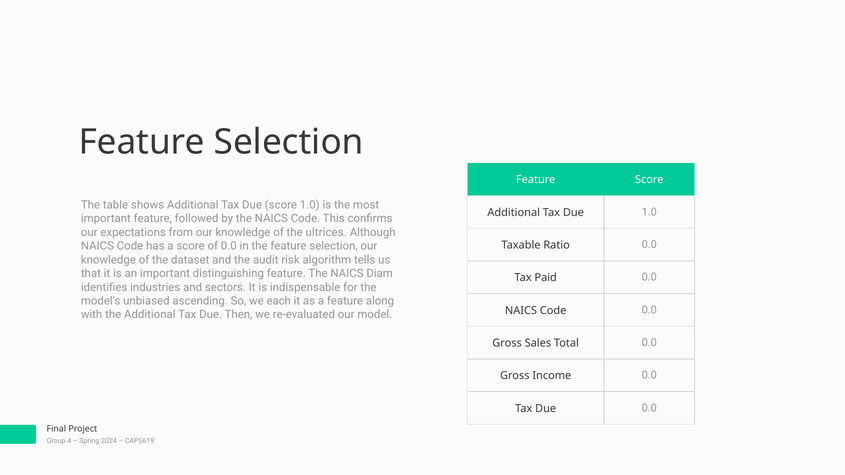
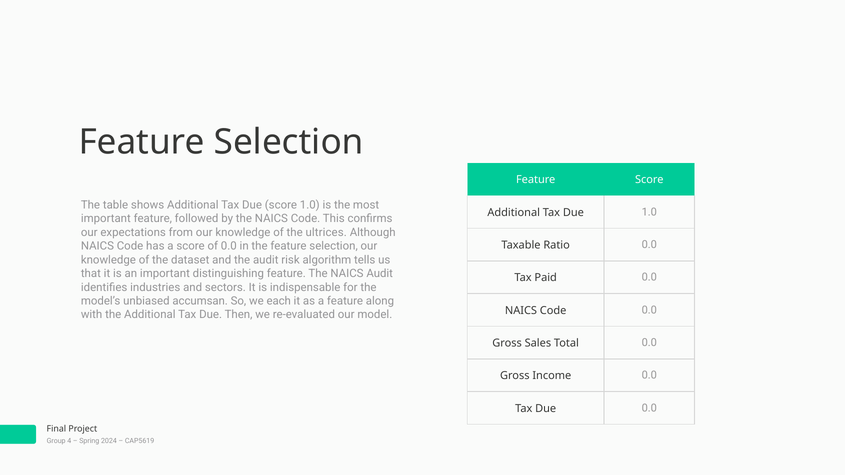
NAICS Diam: Diam -> Audit
ascending: ascending -> accumsan
